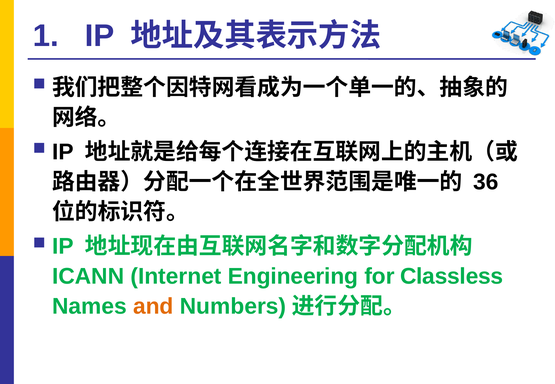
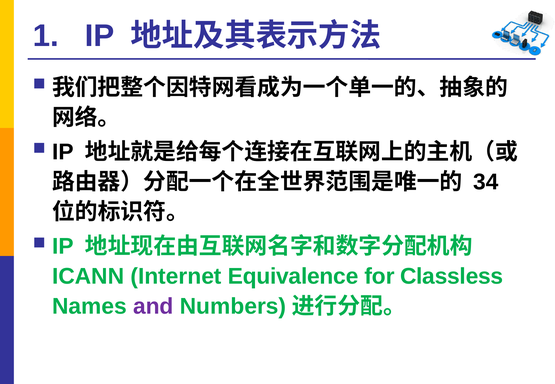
36: 36 -> 34
Engineering: Engineering -> Equivalence
and colour: orange -> purple
